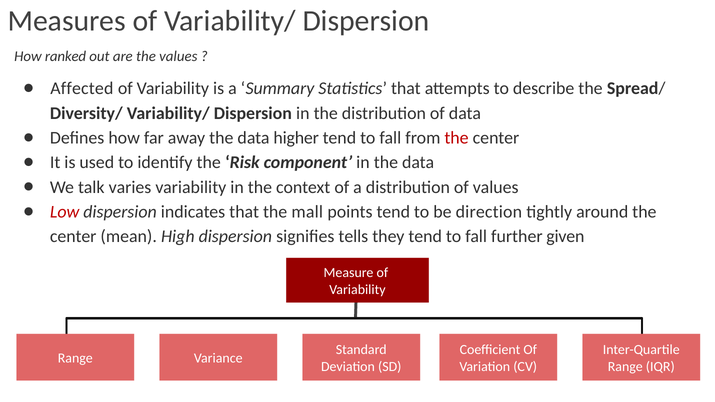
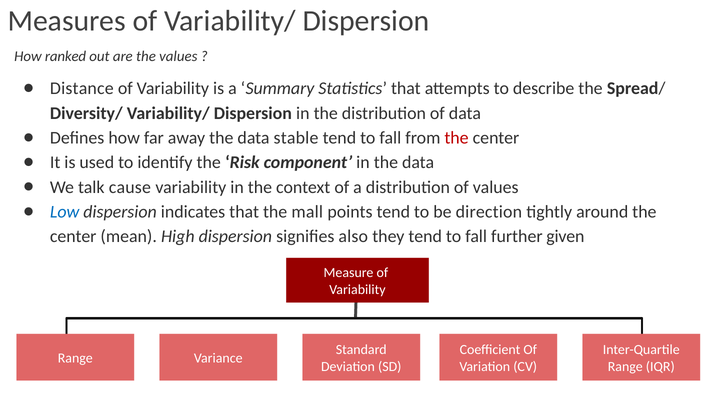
Affected: Affected -> Distance
higher: higher -> stable
varies: varies -> cause
Low colour: red -> blue
tells: tells -> also
